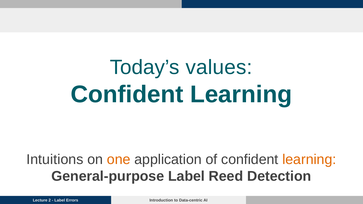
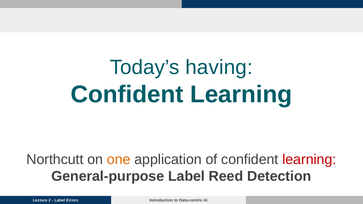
values: values -> having
Intuitions: Intuitions -> Northcutt
learning at (309, 160) colour: orange -> red
